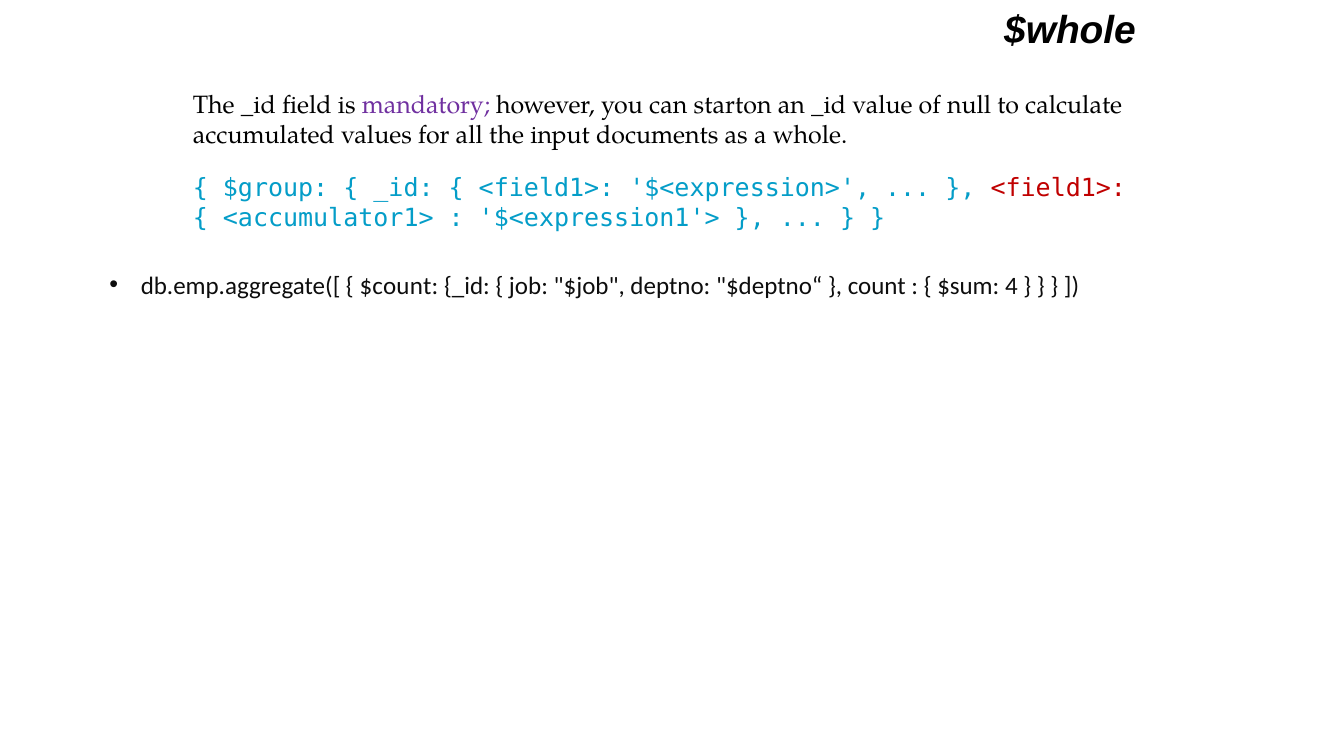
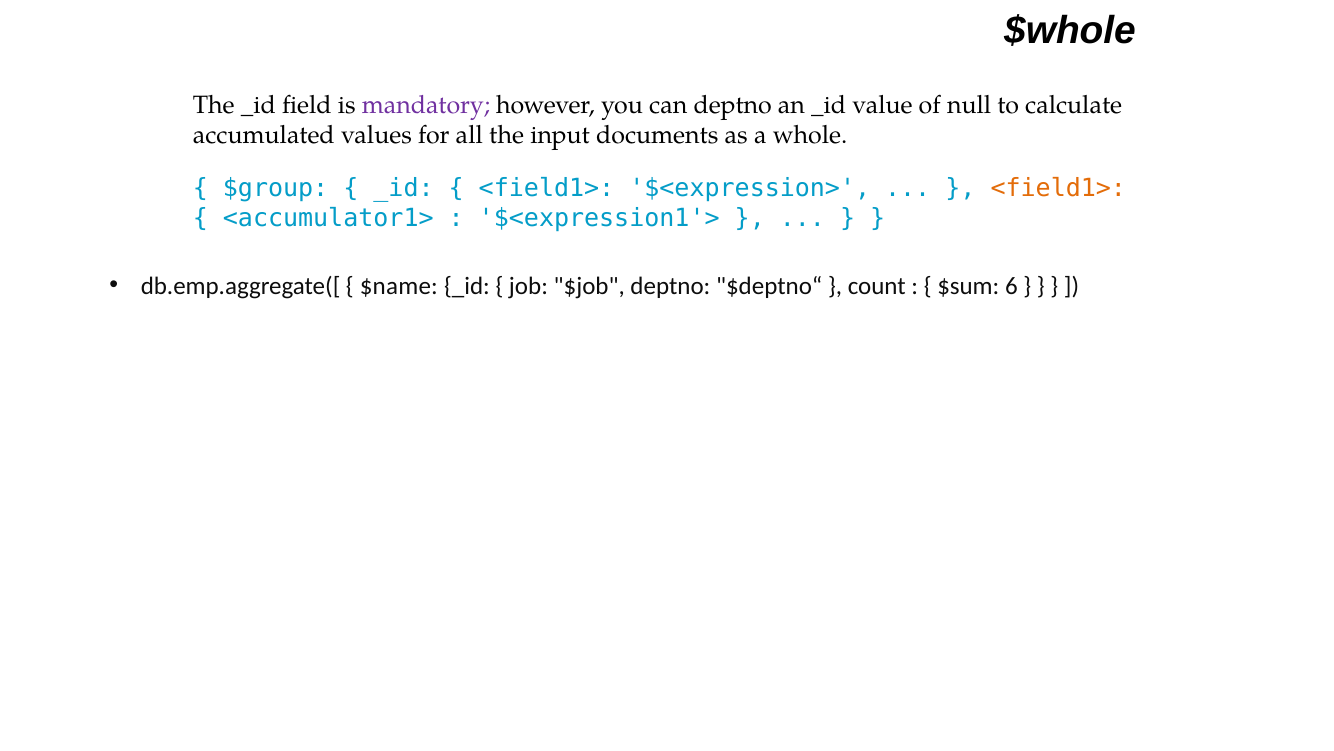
can starton: starton -> deptno
<field1> at (1058, 188) colour: red -> orange
$count: $count -> $name
4: 4 -> 6
